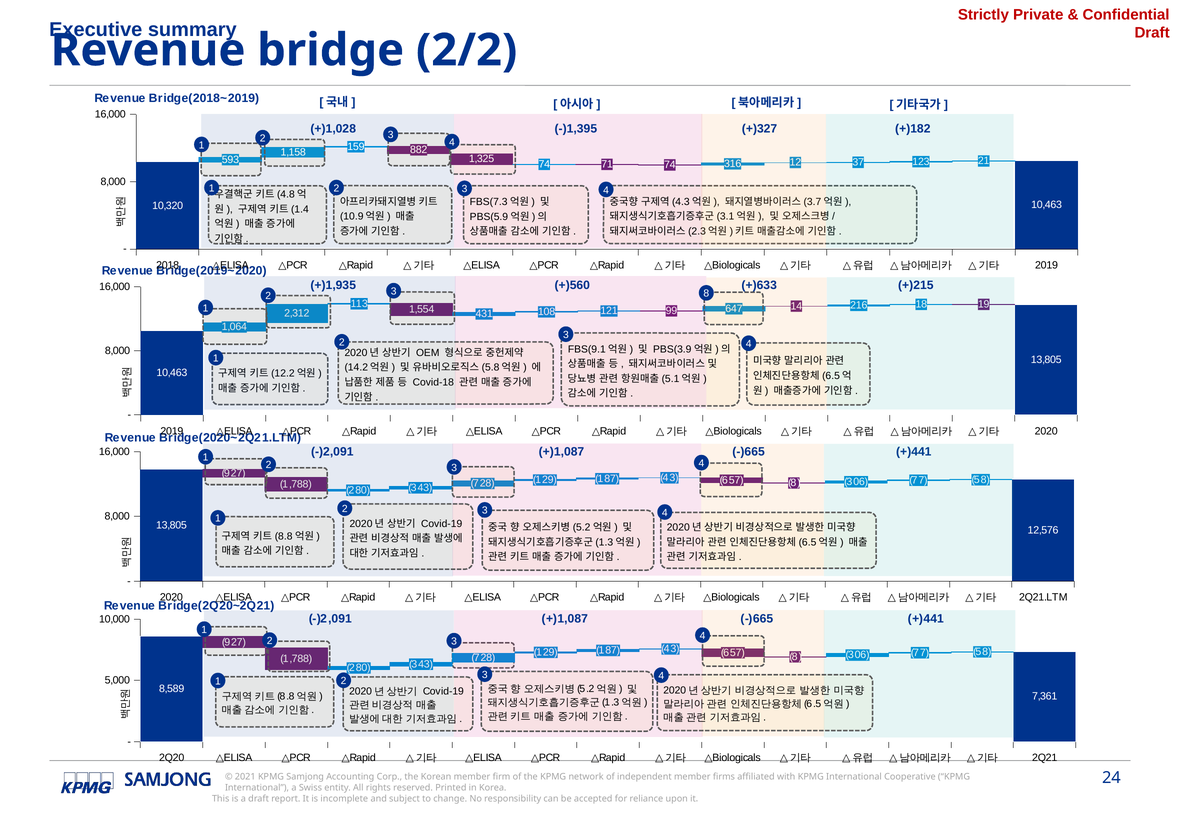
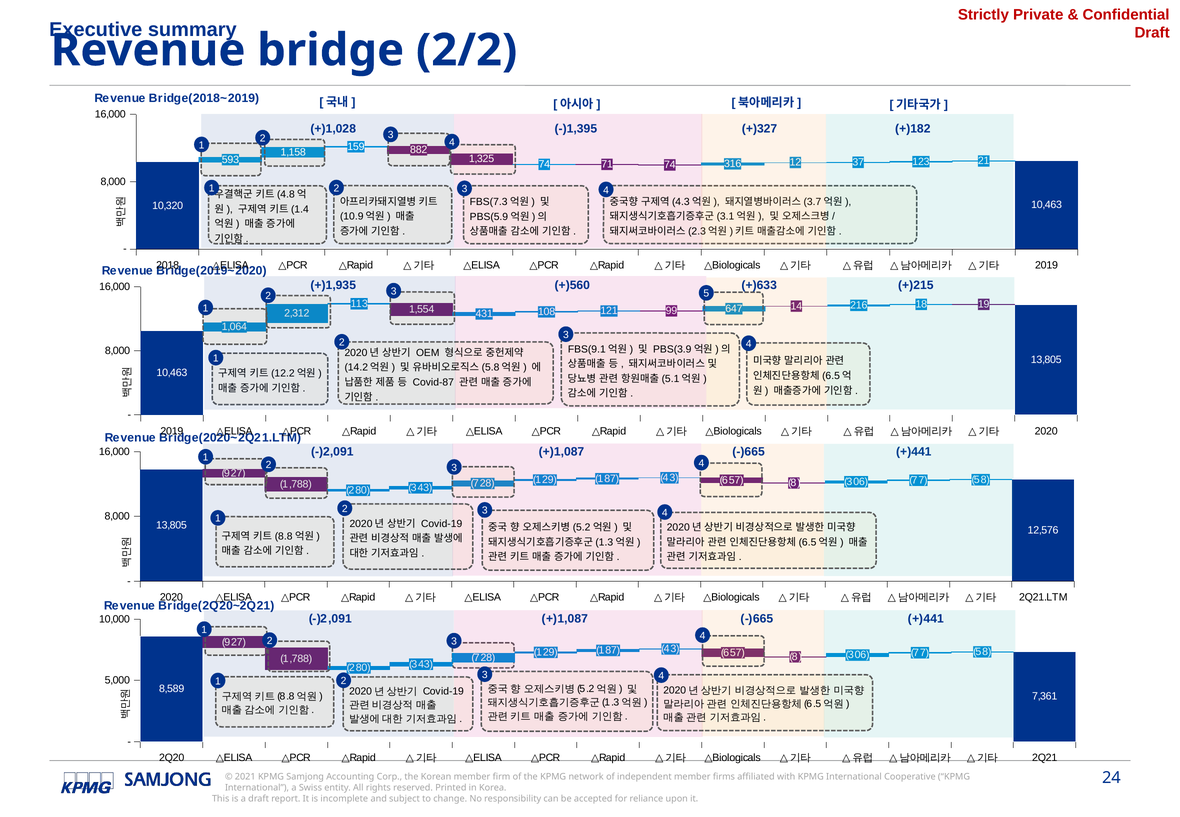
3 8: 8 -> 5
Covid-18: Covid-18 -> Covid-87
